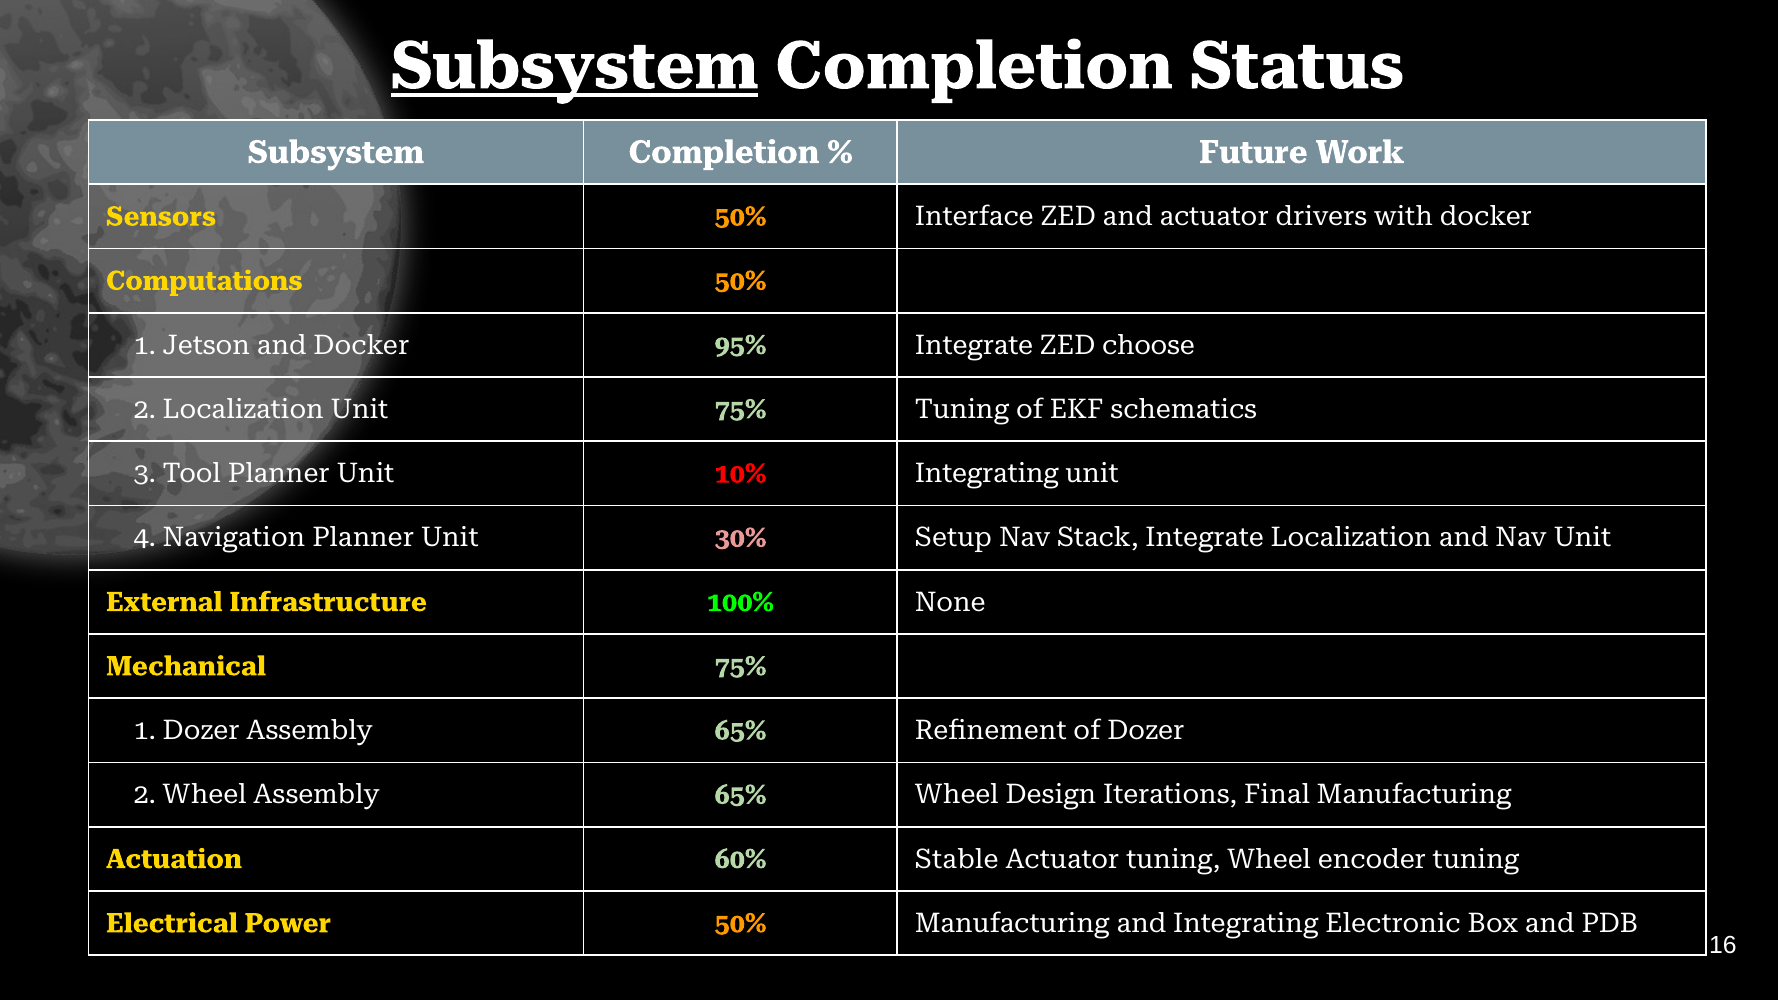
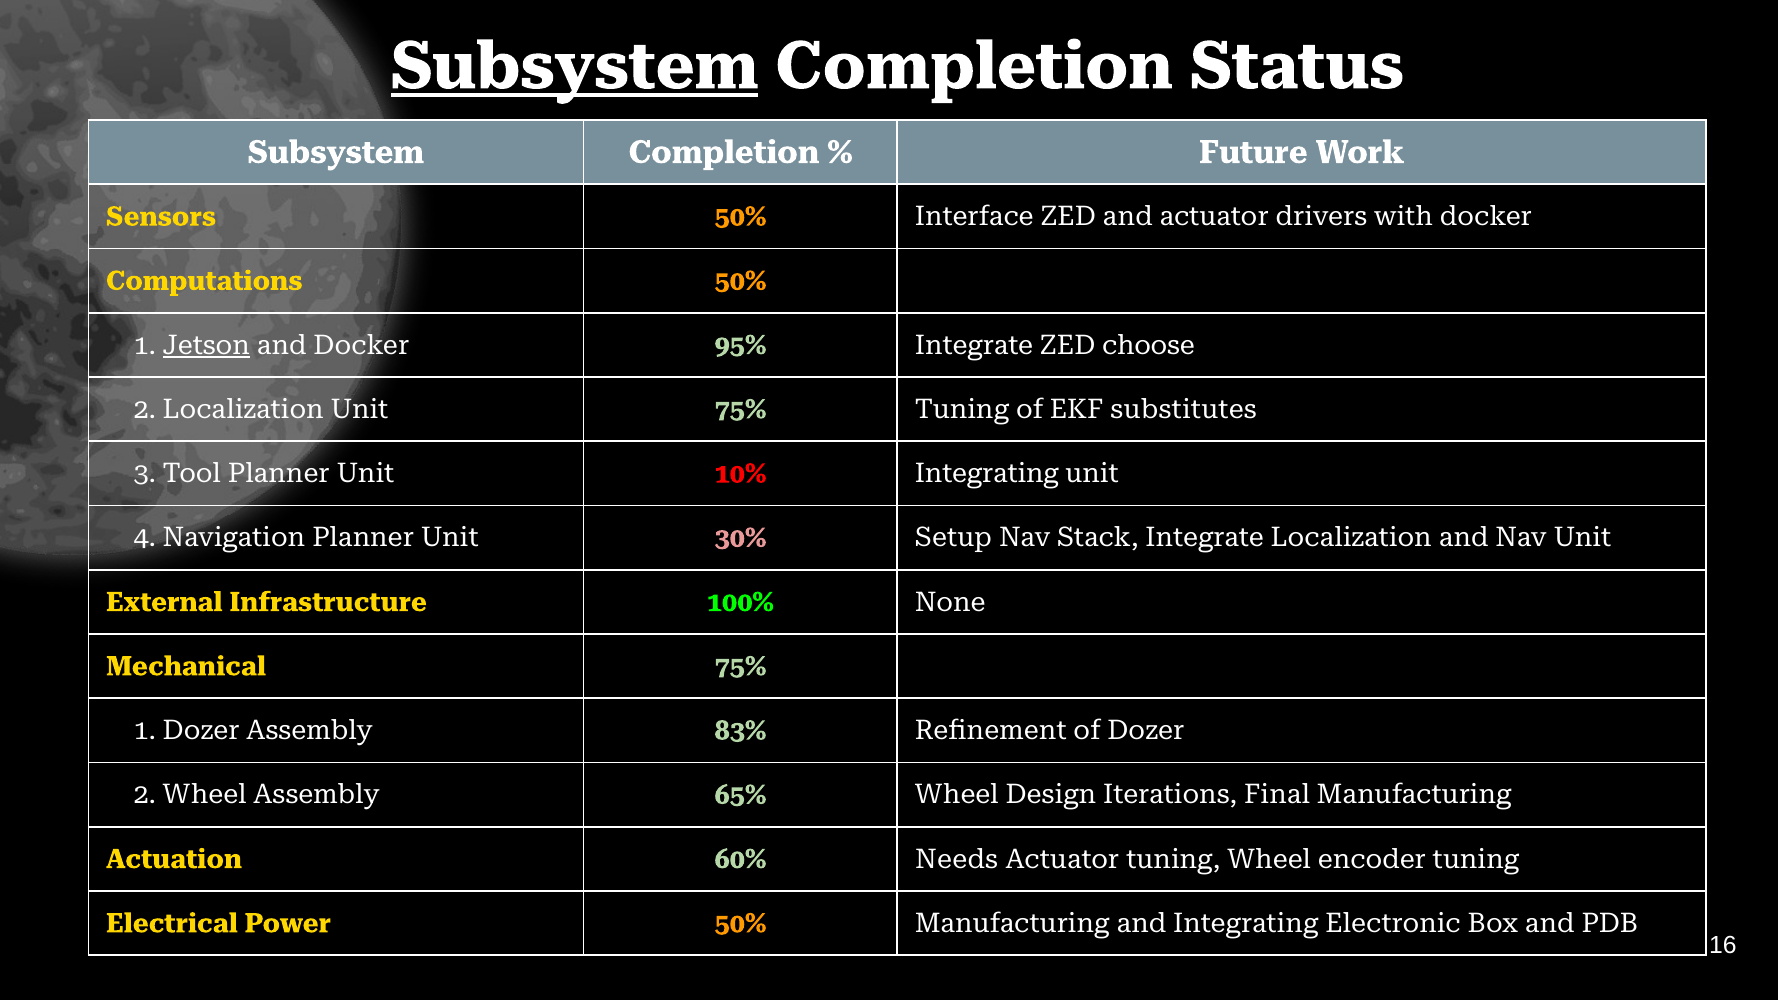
Jetson underline: none -> present
schematics: schematics -> substitutes
Dozer Assembly 65%: 65% -> 83%
Stable: Stable -> Needs
